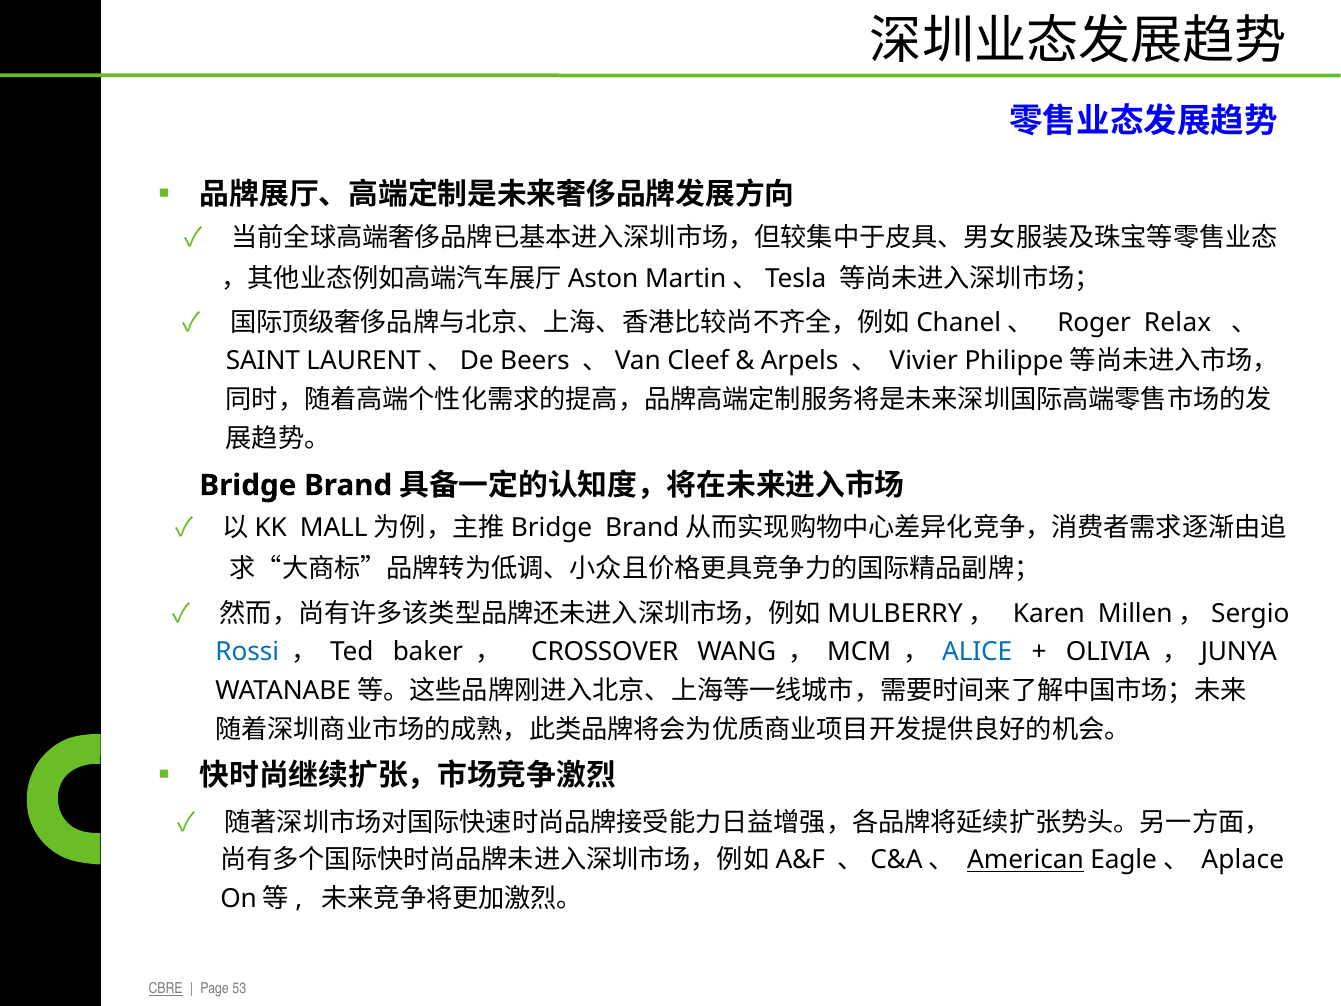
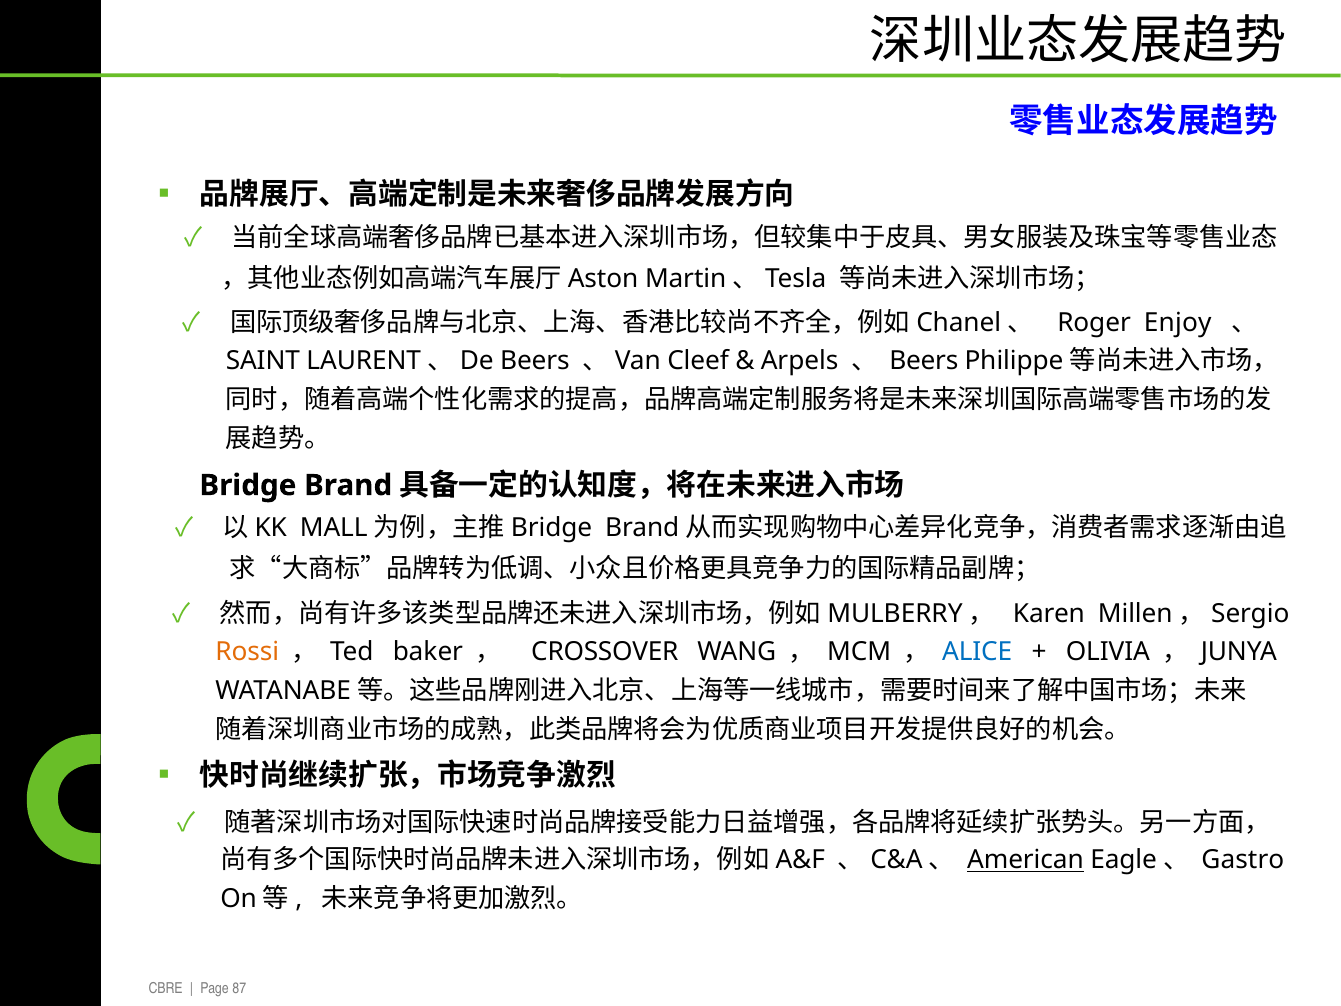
Relax: Relax -> Enjoy
Vivier at (924, 361): Vivier -> Beers
Rossi colour: blue -> orange
Aplace: Aplace -> Gastro
CBRE underline: present -> none
53: 53 -> 87
